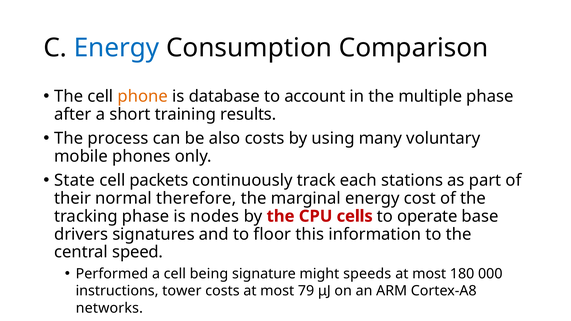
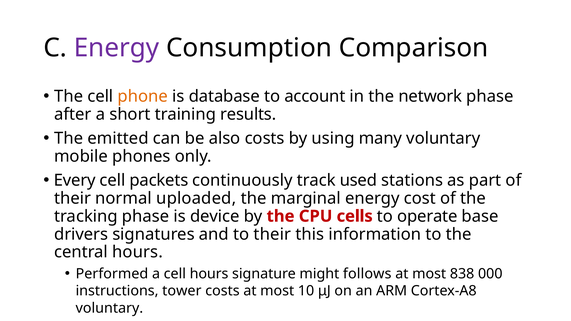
Energy at (117, 48) colour: blue -> purple
multiple: multiple -> network
process: process -> emitted
State at (75, 180): State -> Every
each: each -> used
normal therefore: therefore -> uploaded
nodes: nodes -> device
to floor: floor -> their
central speed: speed -> hours
cell being: being -> hours
speeds: speeds -> follows
180: 180 -> 838
79: 79 -> 10
networks at (109, 308): networks -> voluntary
